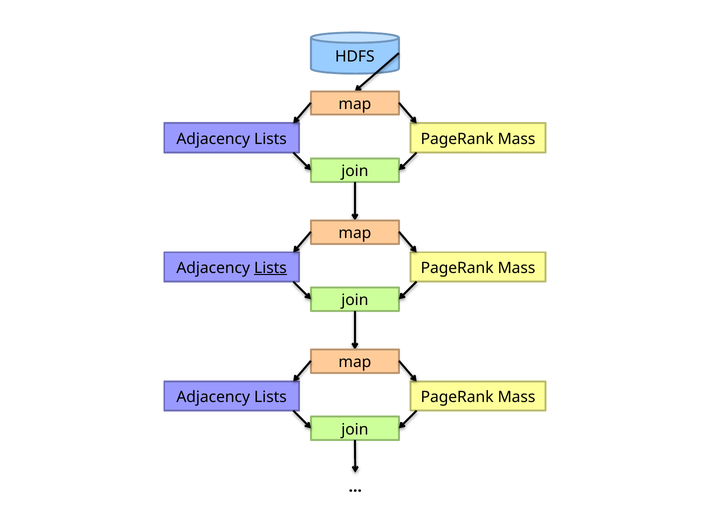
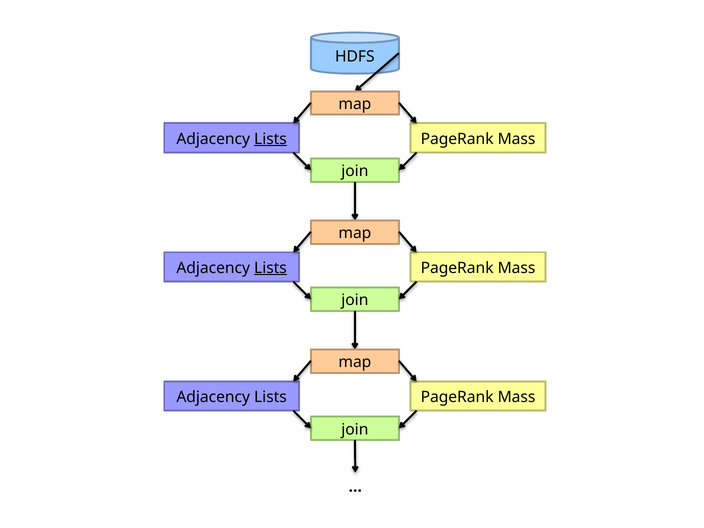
Lists at (270, 139) underline: none -> present
